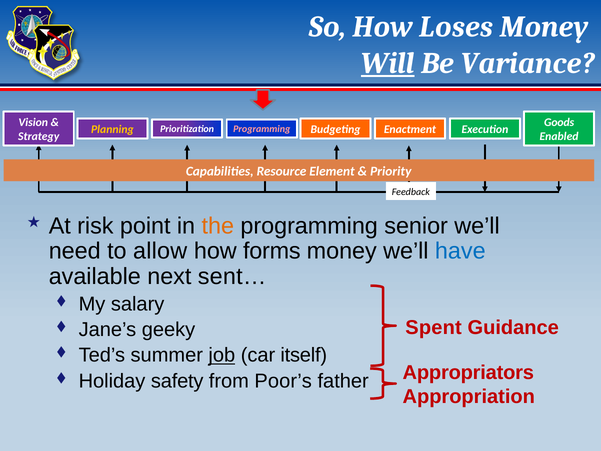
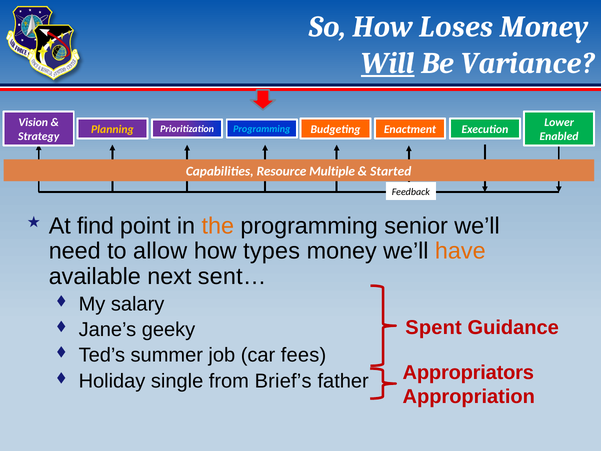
Goods: Goods -> Lower
Programming at (262, 129) colour: pink -> light blue
Element: Element -> Multiple
Priority: Priority -> Started
risk: risk -> find
forms: forms -> types
have colour: blue -> orange
job underline: present -> none
itself: itself -> fees
safety: safety -> single
Poor’s: Poor’s -> Brief’s
